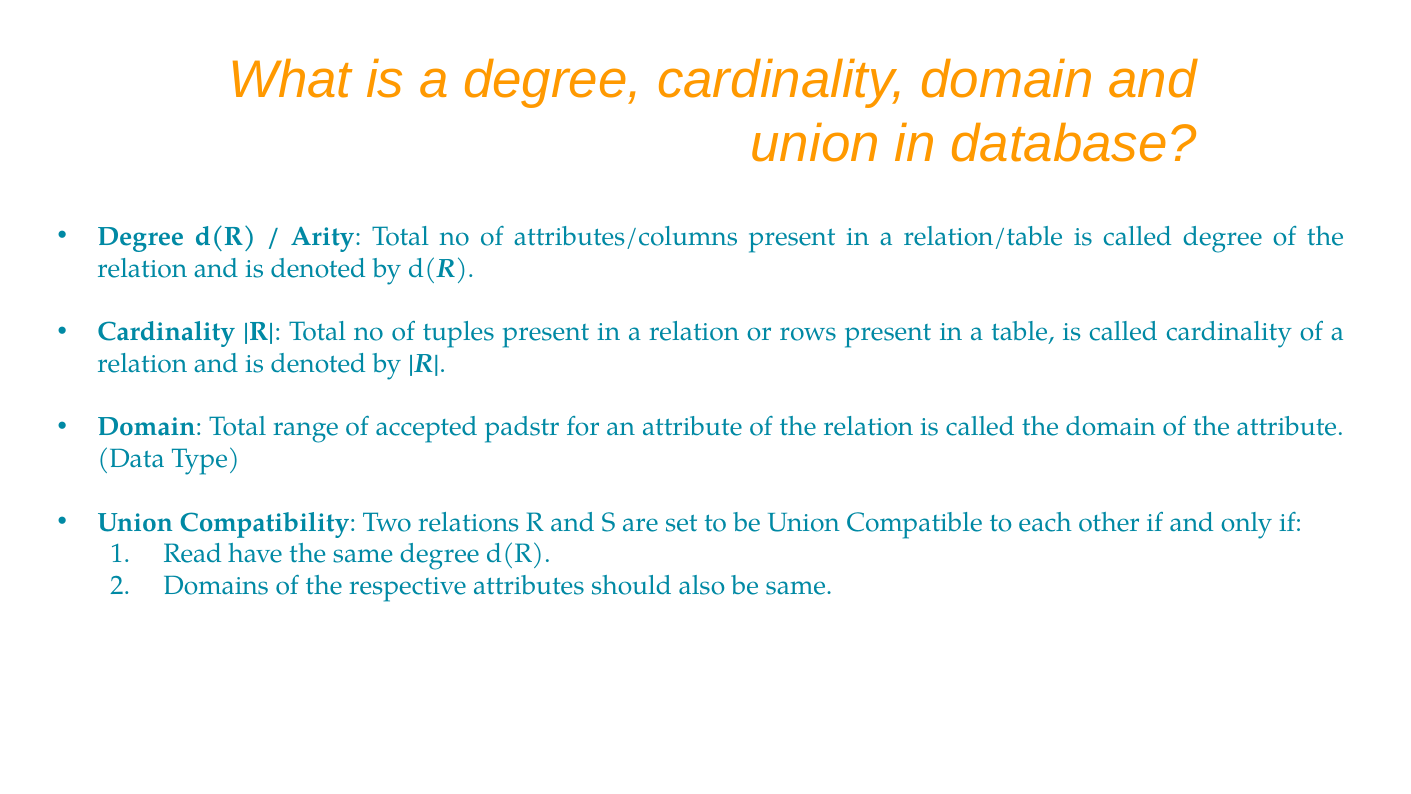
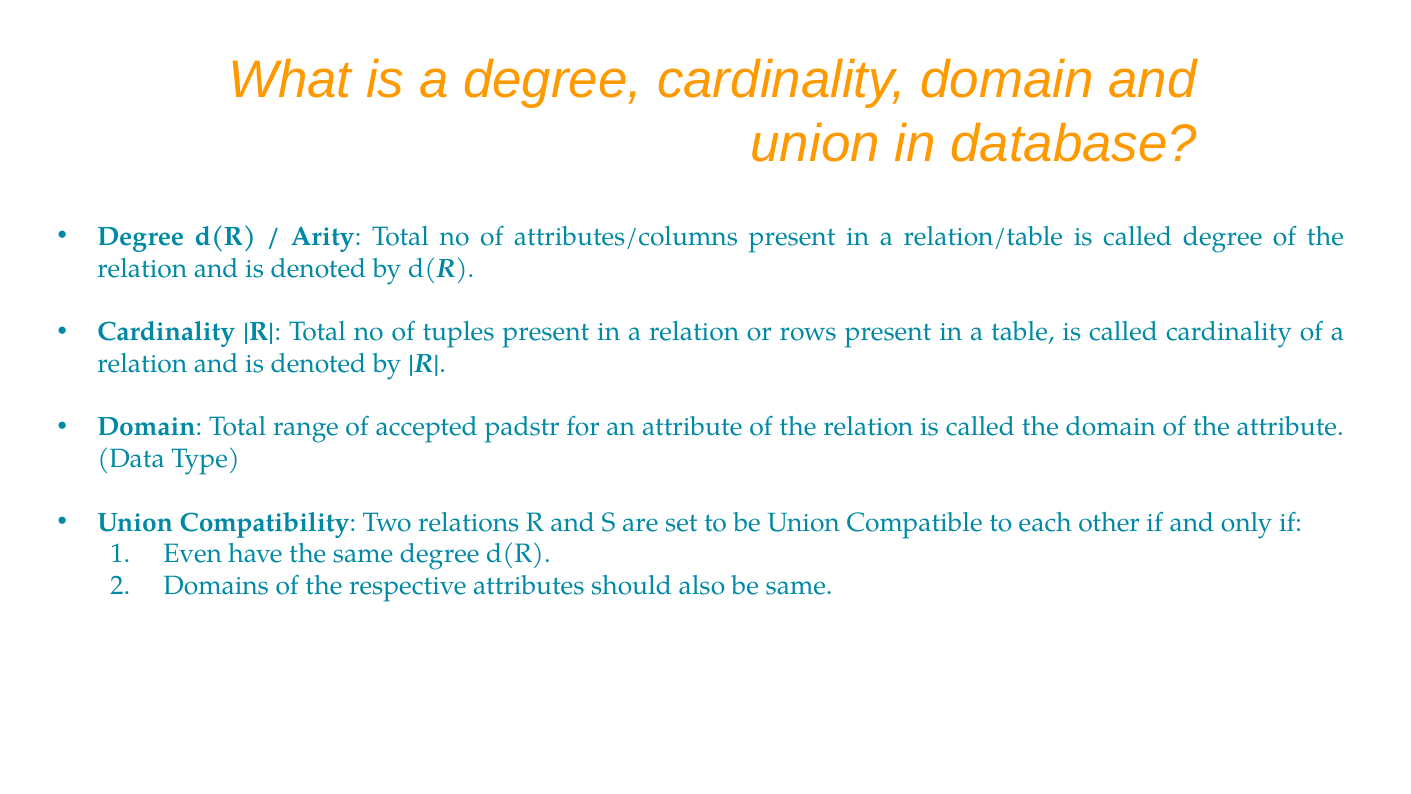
Read: Read -> Even
